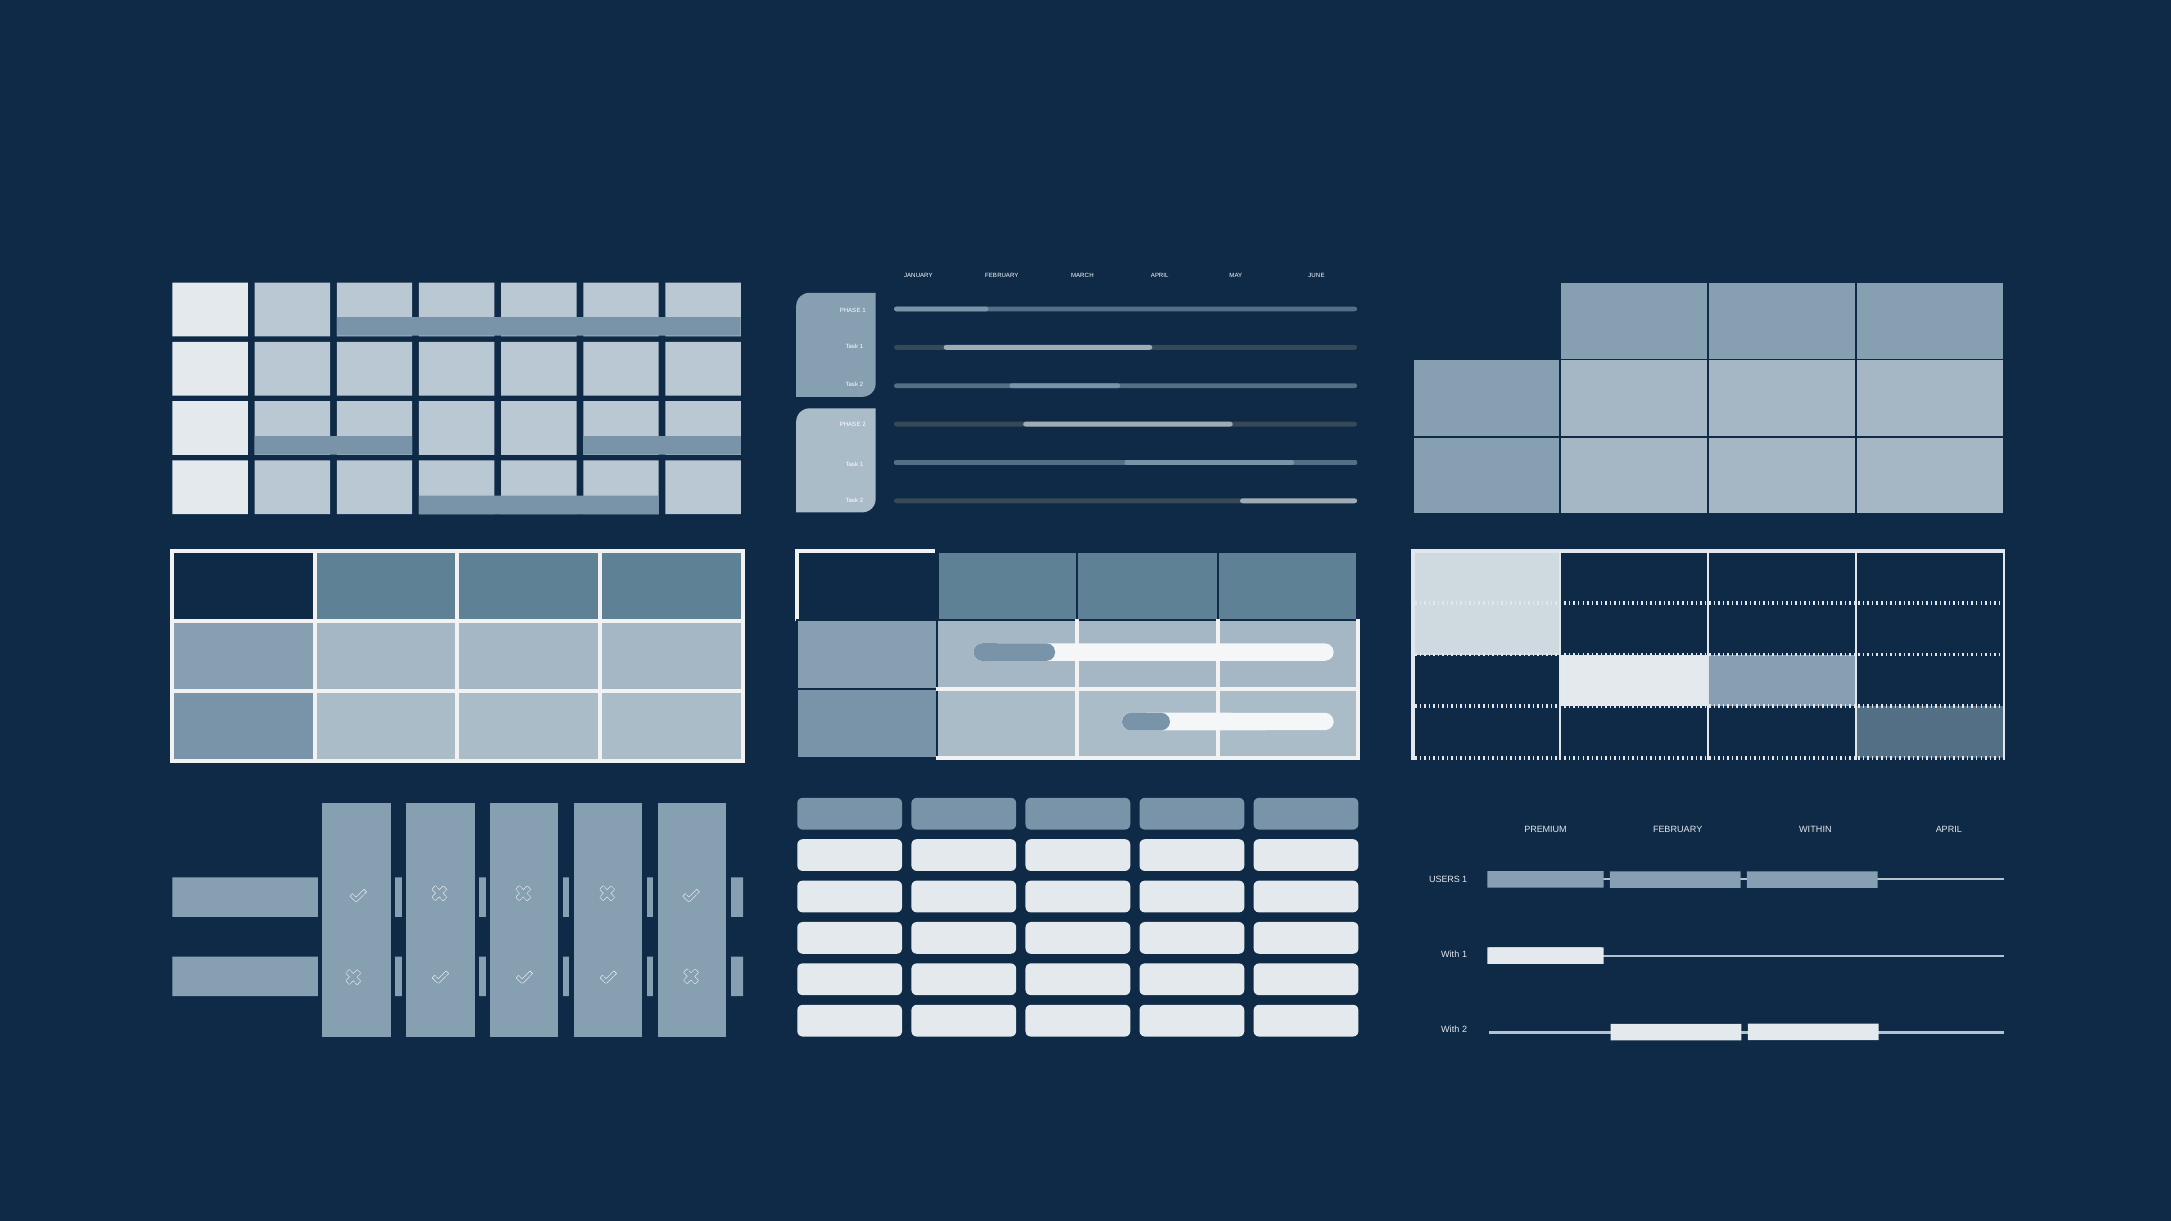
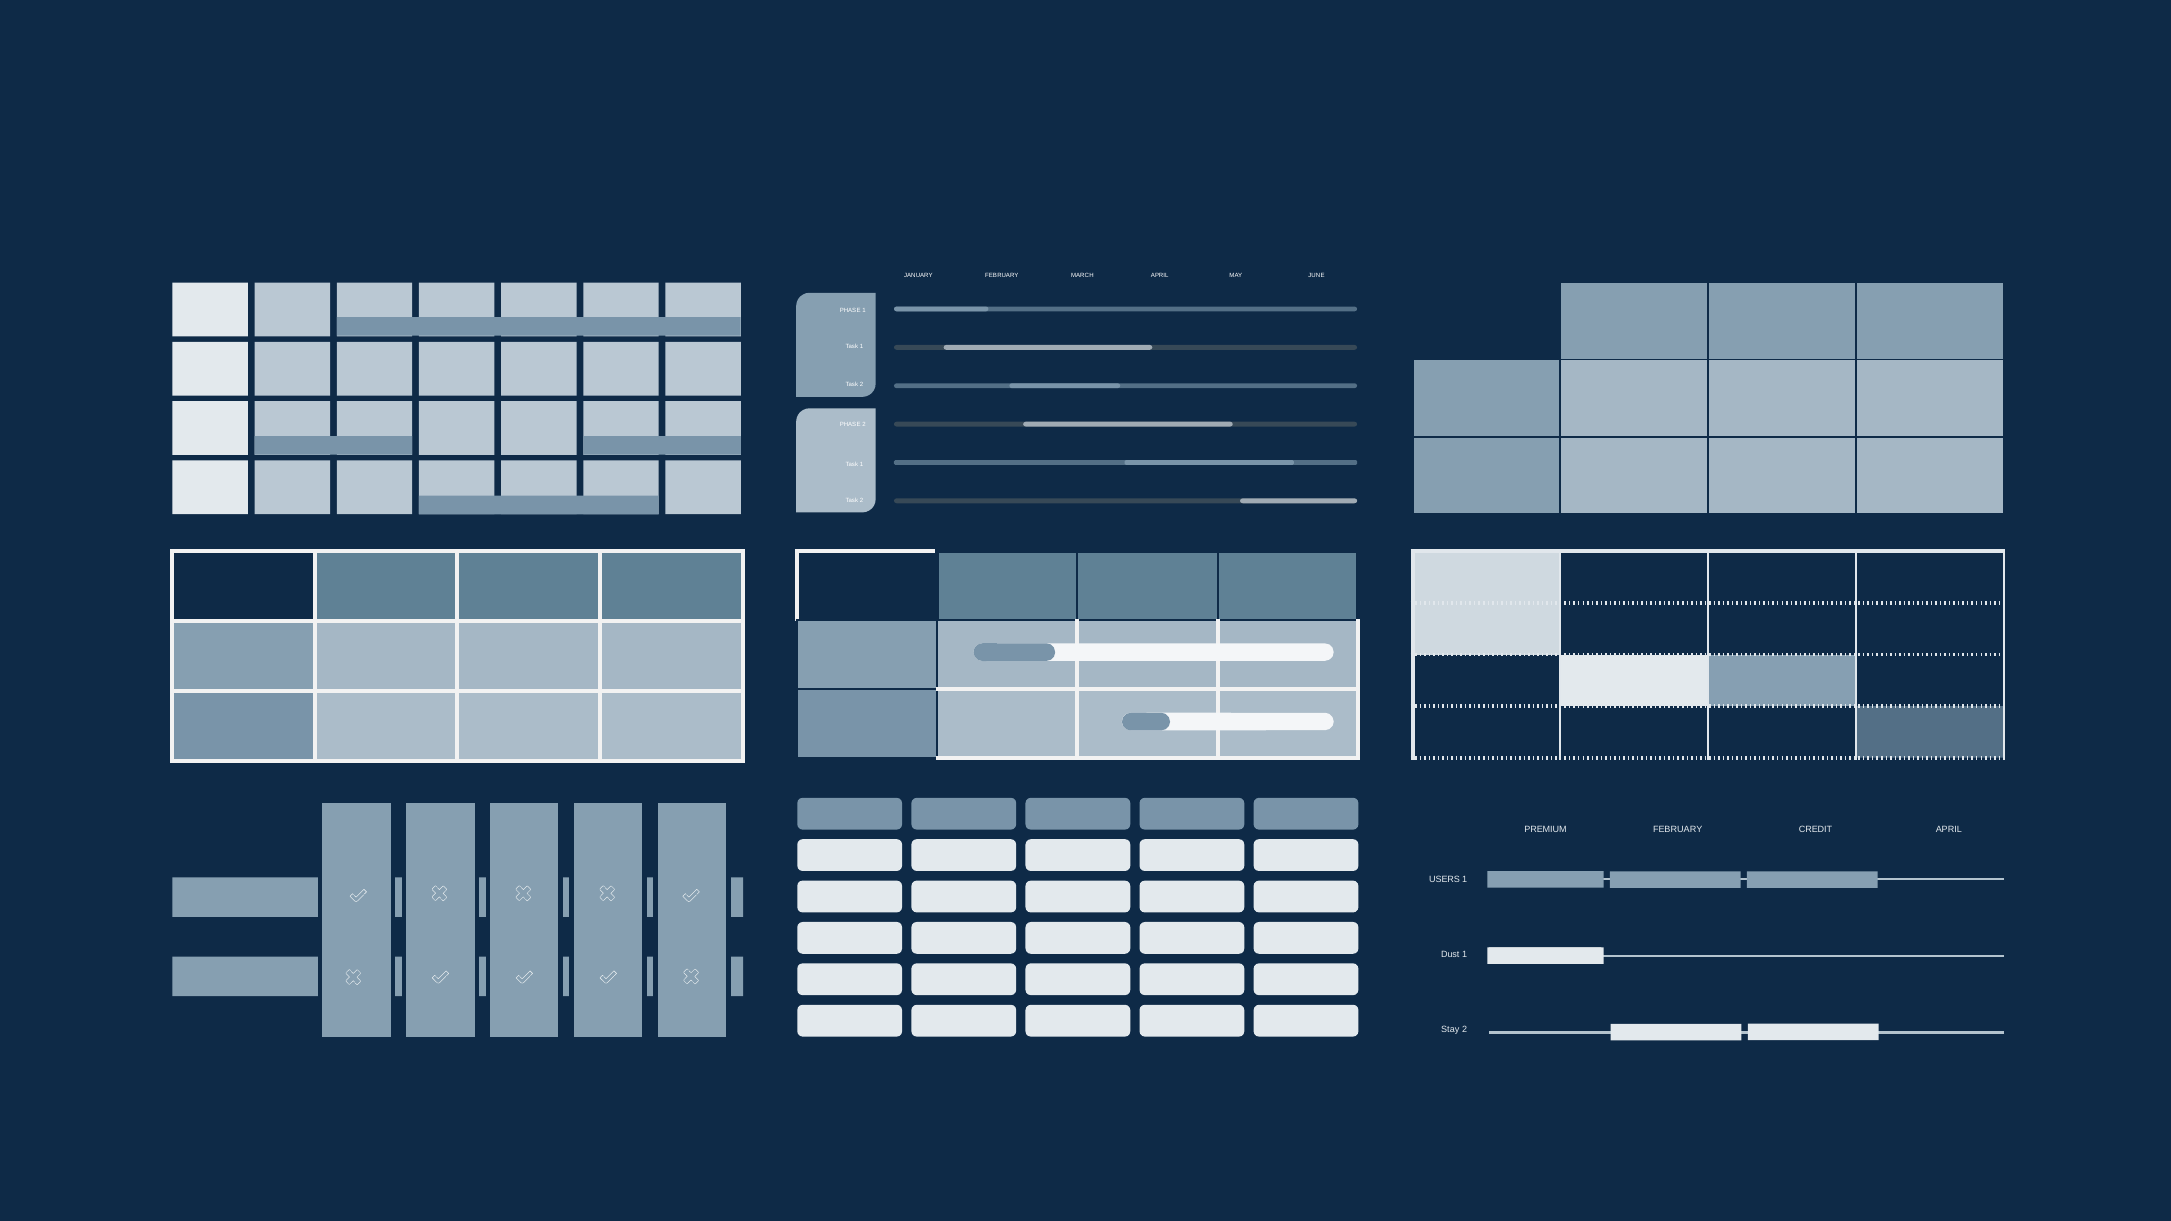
WITHIN: WITHIN -> CREDIT
With at (1450, 955): With -> Dust
With at (1450, 1030): With -> Stay
